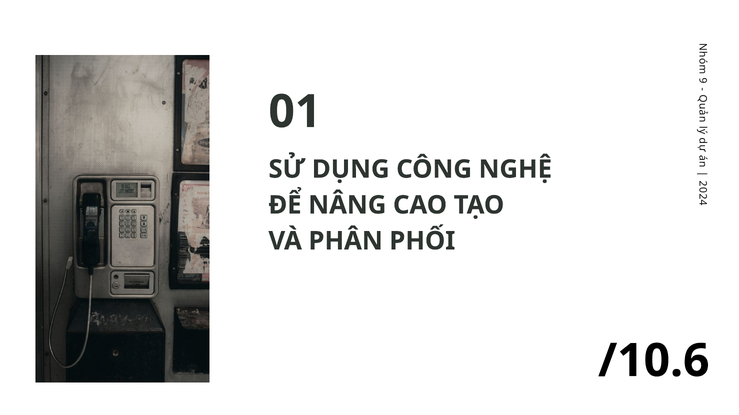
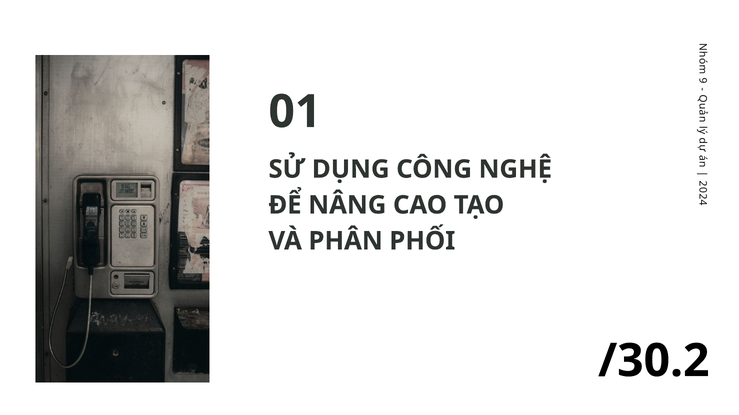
/10.6: /10.6 -> /30.2
